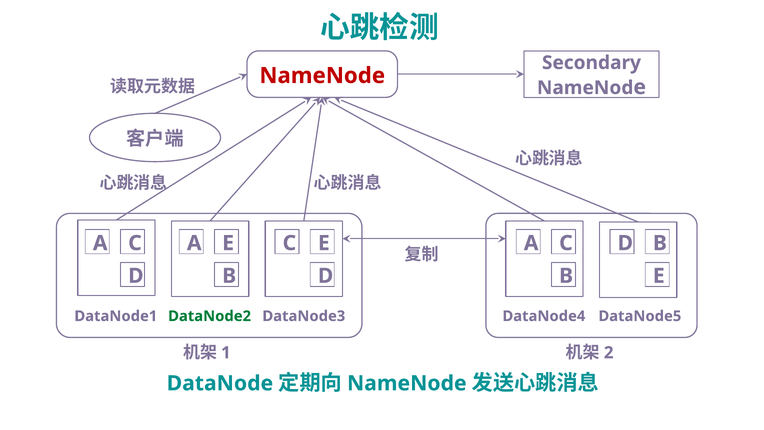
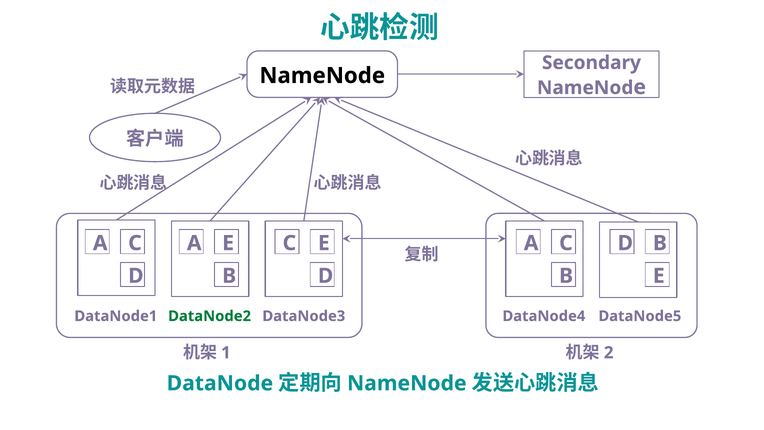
NameNode at (322, 76) colour: red -> black
